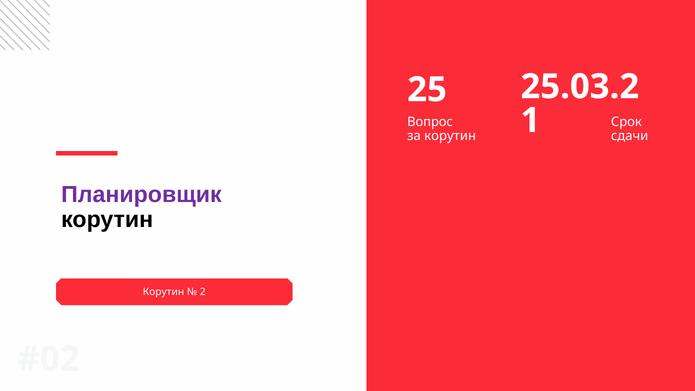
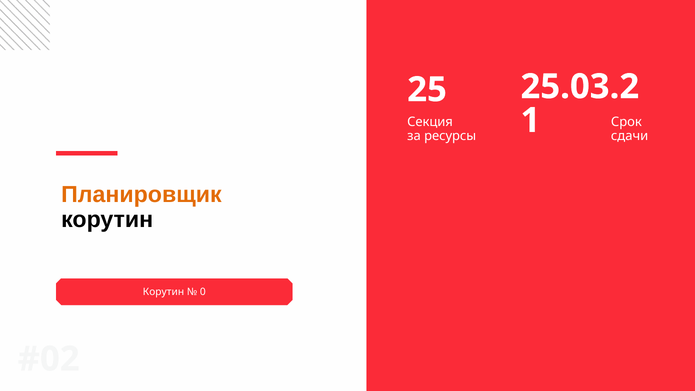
Вопрос: Вопрос -> Секция
за корутин: корутин -> ресурсы
Планировщик colour: purple -> orange
2: 2 -> 0
